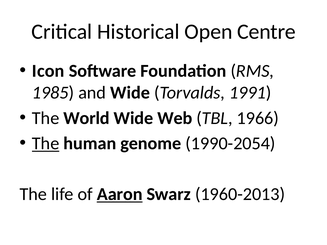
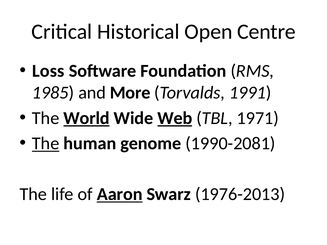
Icon: Icon -> Loss
and Wide: Wide -> More
World underline: none -> present
Web underline: none -> present
1966: 1966 -> 1971
1990-2054: 1990-2054 -> 1990-2081
1960-2013: 1960-2013 -> 1976-2013
